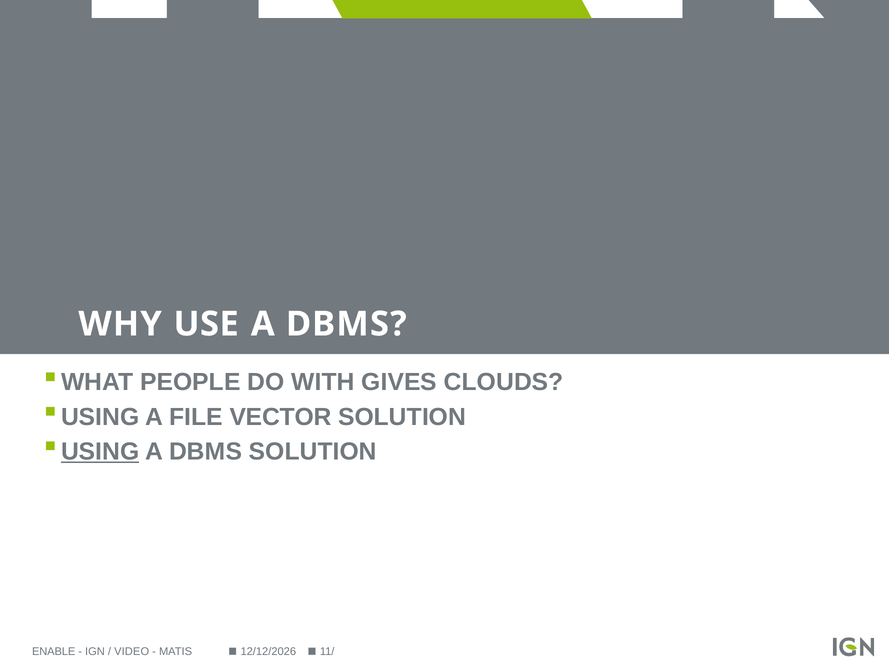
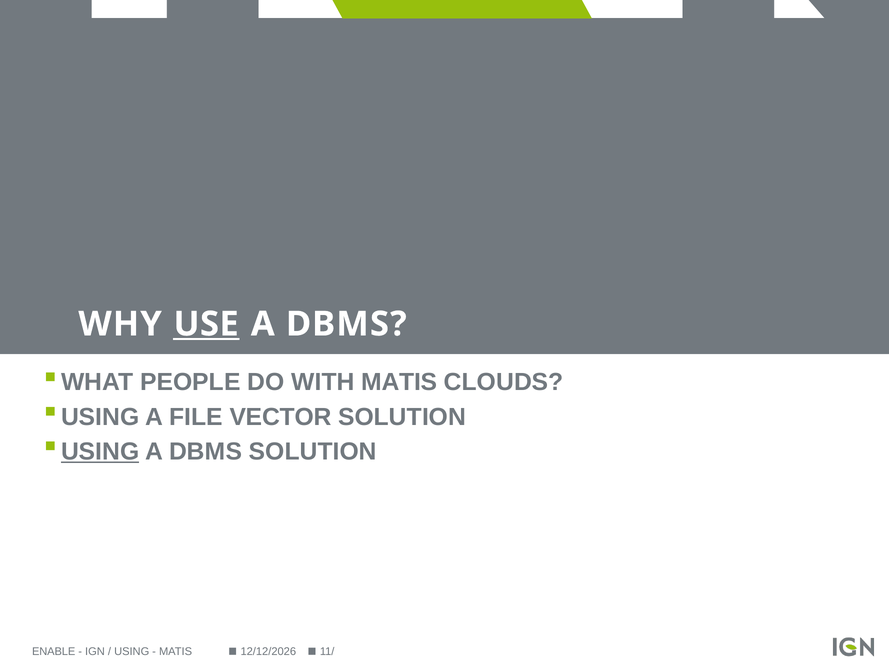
USE underline: none -> present
WITH GIVES: GIVES -> MATIS
VIDEO at (132, 651): VIDEO -> USING
